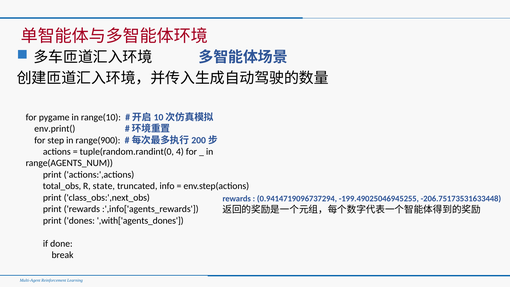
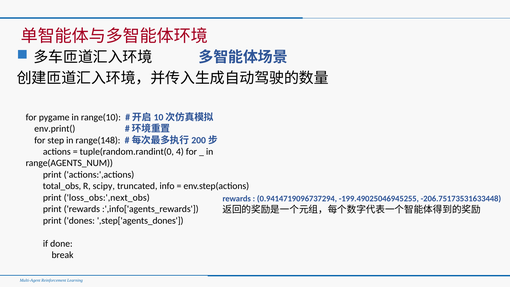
range(900: range(900 -> range(148
state: state -> scipy
class_obs:',next_obs: class_obs:',next_obs -> loss_obs:',next_obs
,with['agents_dones: ,with['agents_dones -> ,step['agents_dones
